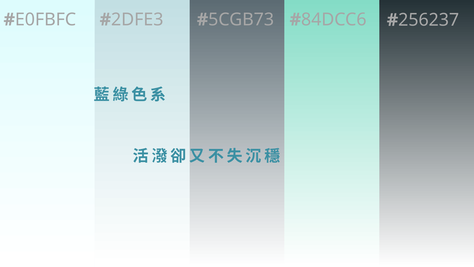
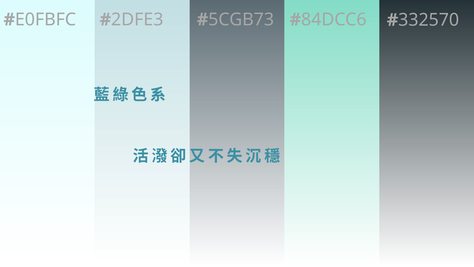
256237: 256237 -> 332570
